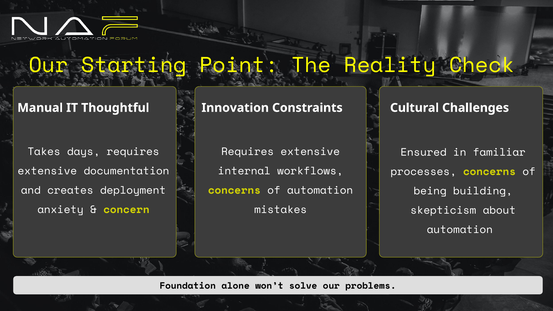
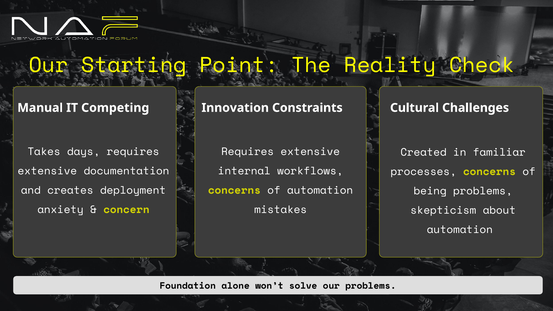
Thoughtful: Thoughtful -> Competing
Ensured: Ensured -> Created
being building: building -> problems
